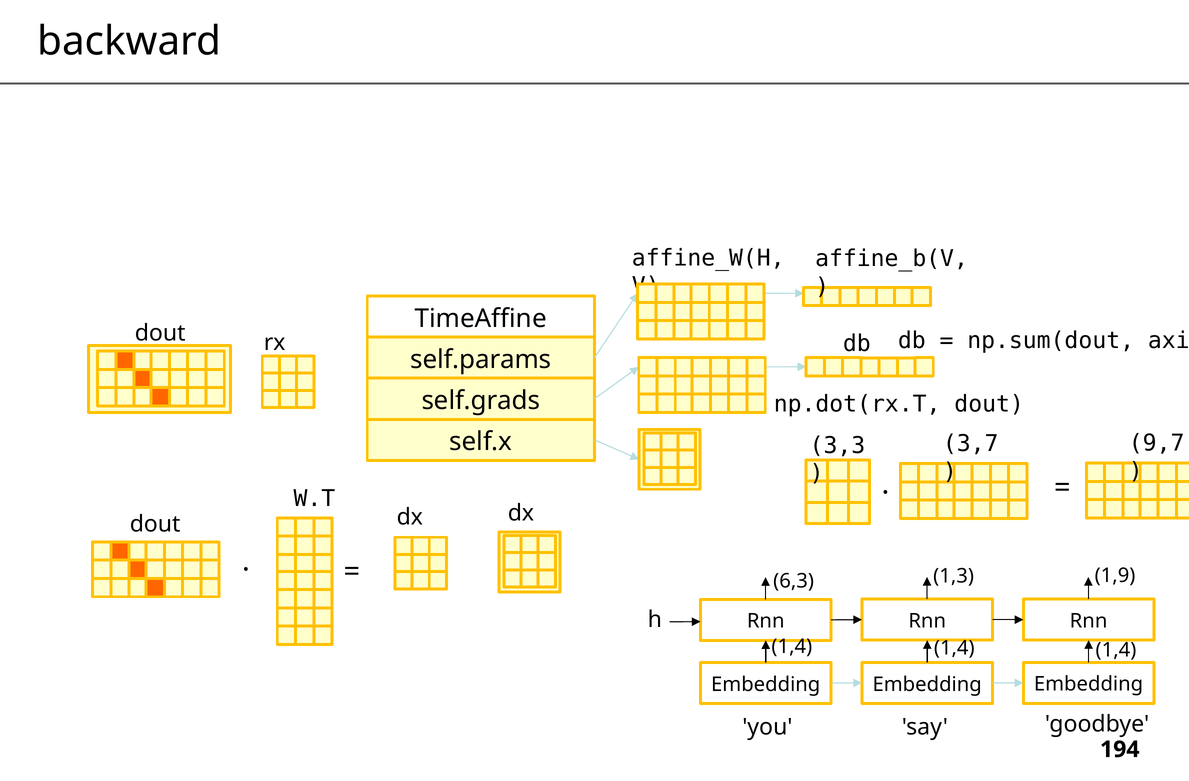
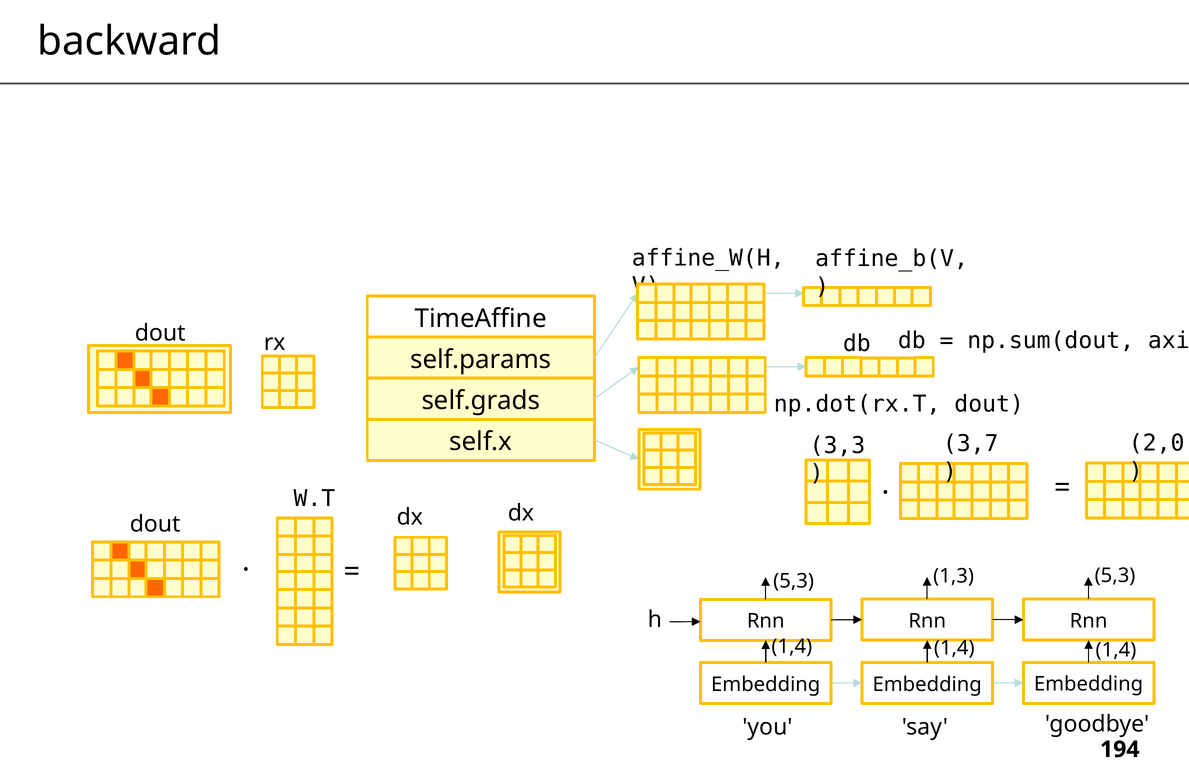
9,7: 9,7 -> 2,0
6,3 at (794, 581): 6,3 -> 5,3
1,3 1,9: 1,9 -> 5,3
